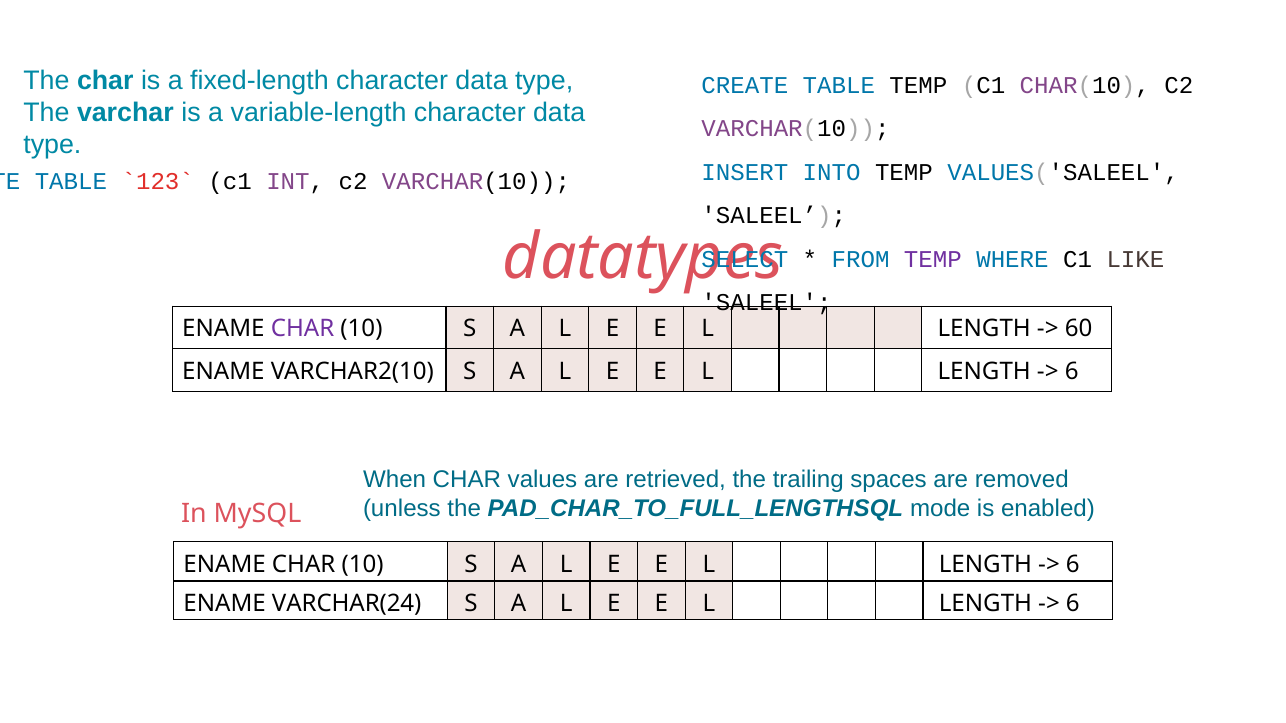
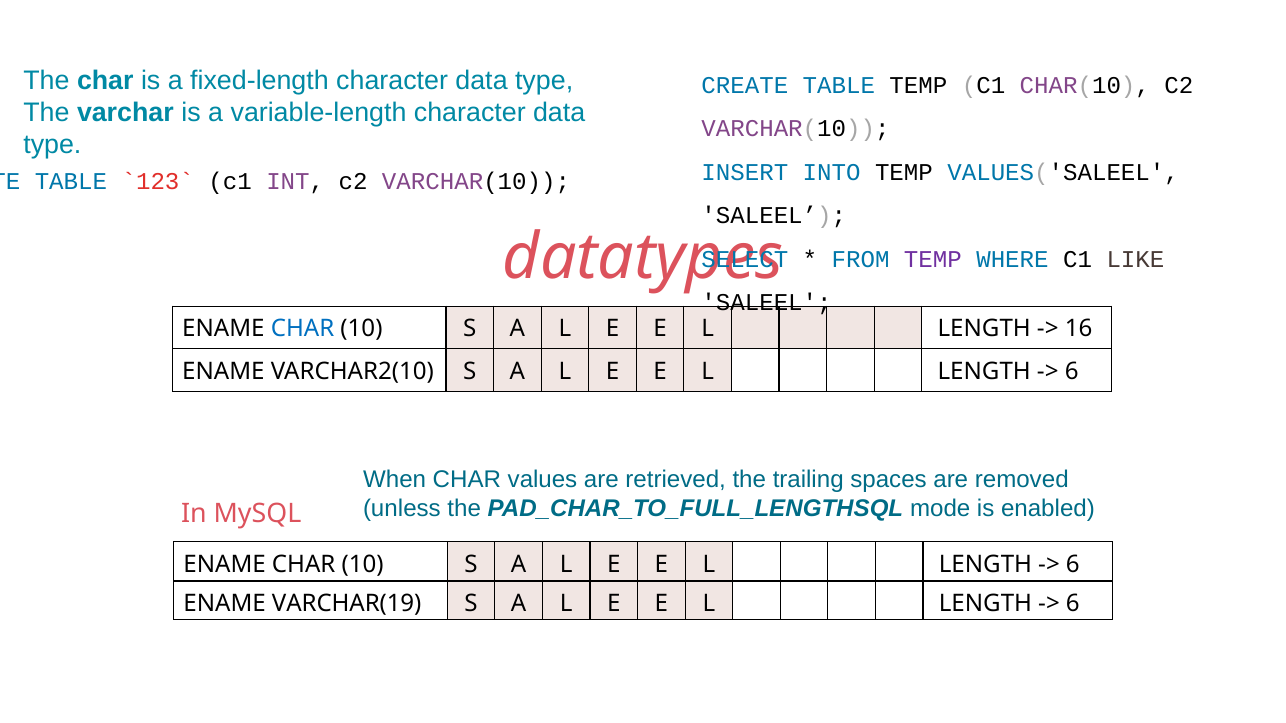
CHAR at (303, 329) colour: purple -> blue
60: 60 -> 16
VARCHAR(24: VARCHAR(24 -> VARCHAR(19
